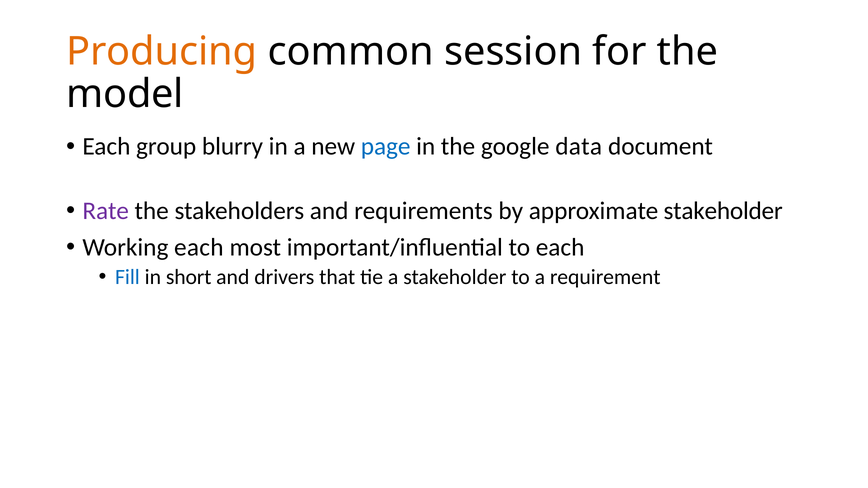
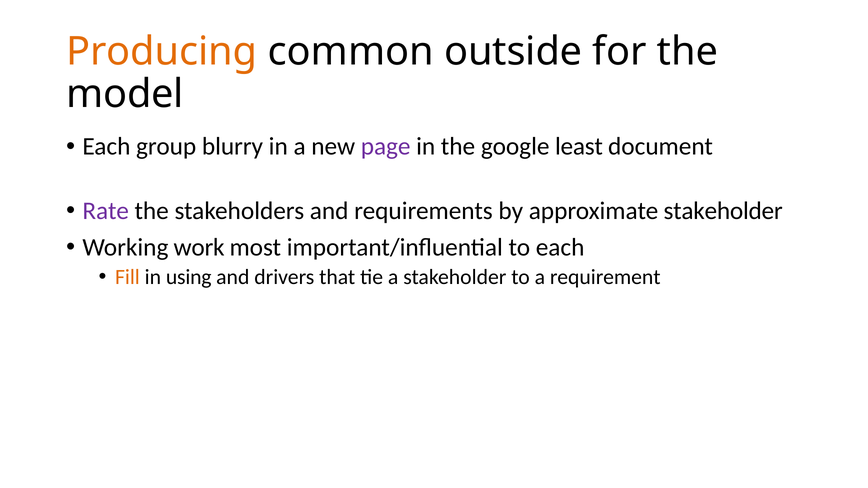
session: session -> outside
page colour: blue -> purple
data: data -> least
Working each: each -> work
Fill colour: blue -> orange
short: short -> using
